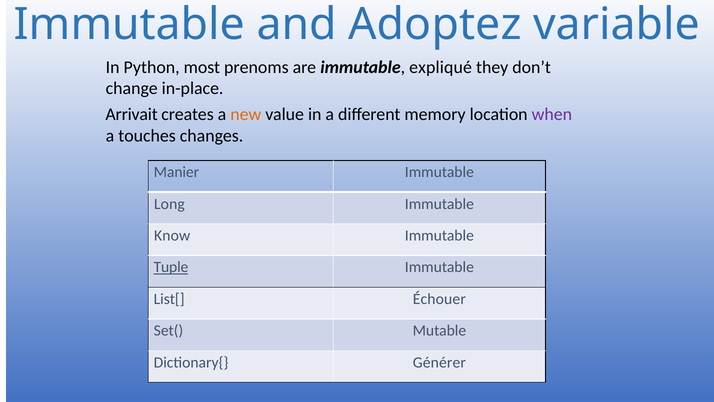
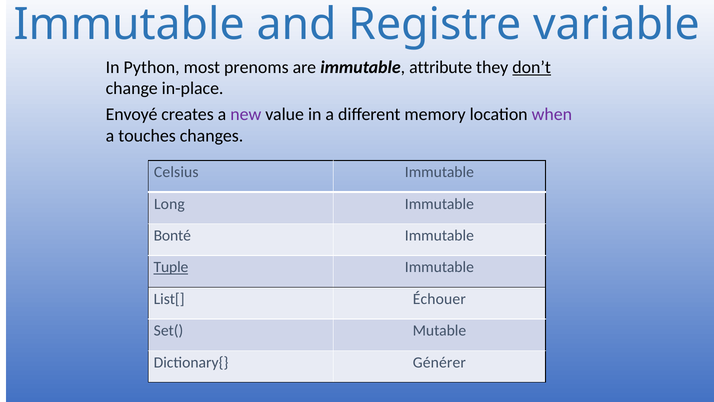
Adoptez: Adoptez -> Registre
expliqué: expliqué -> attribute
don’t underline: none -> present
Arrivait: Arrivait -> Envoyé
new colour: orange -> purple
Manier: Manier -> Celsius
Know: Know -> Bonté
